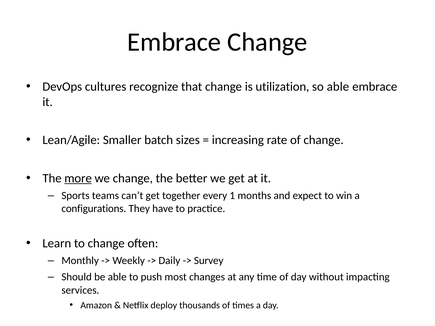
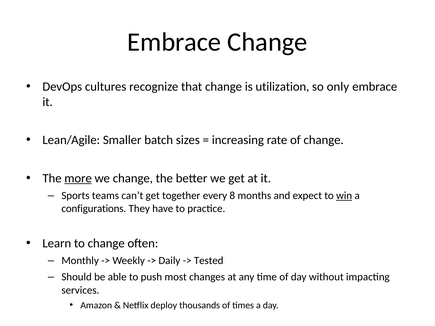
so able: able -> only
1: 1 -> 8
win underline: none -> present
Survey: Survey -> Tested
